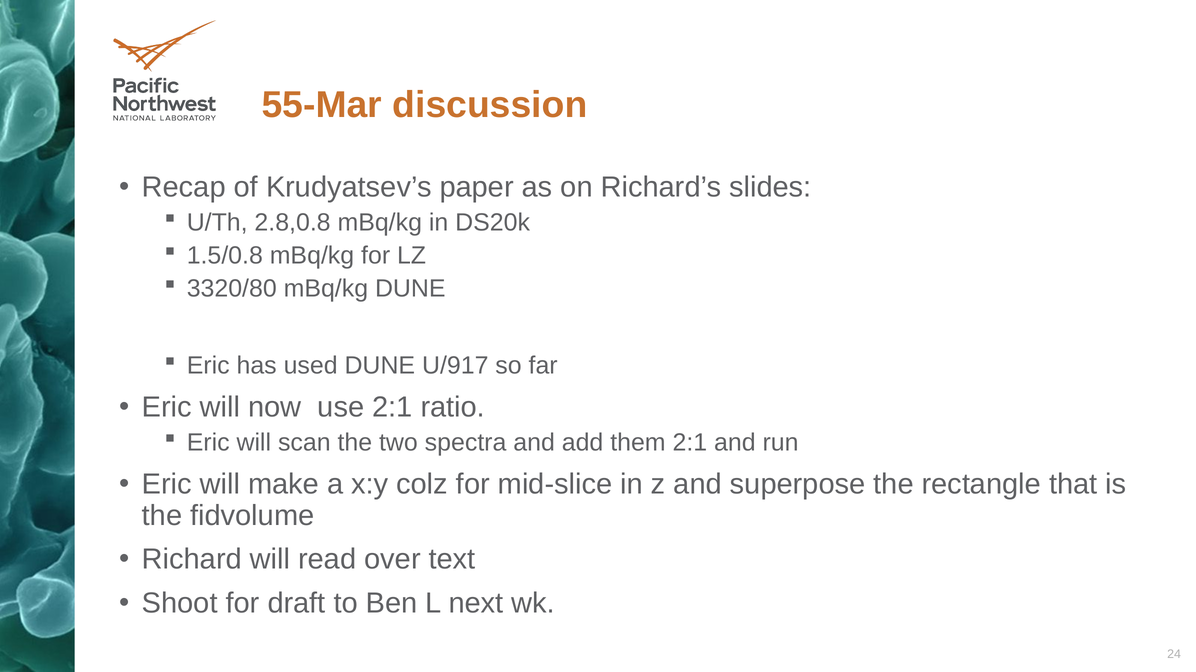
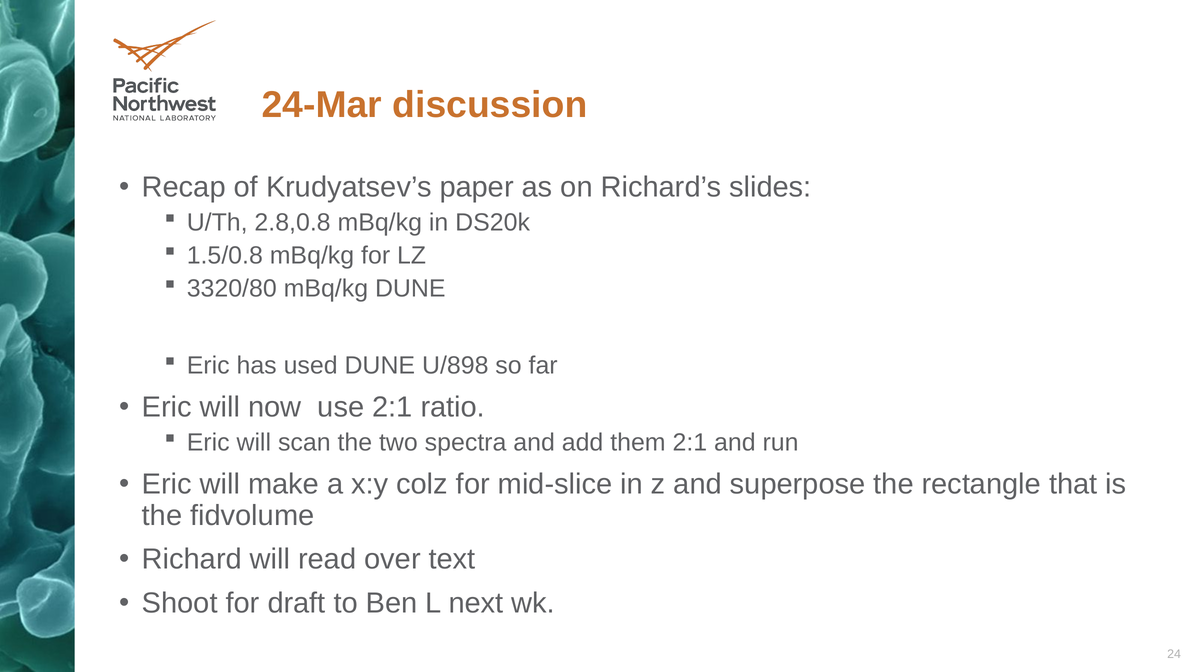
55-Mar: 55-Mar -> 24-Mar
U/917: U/917 -> U/898
